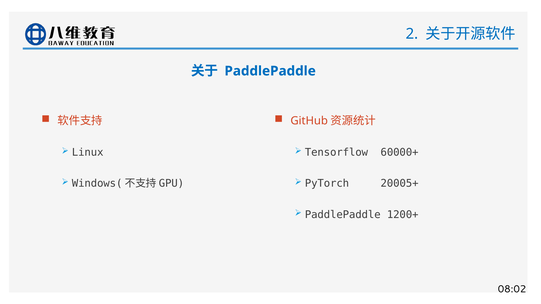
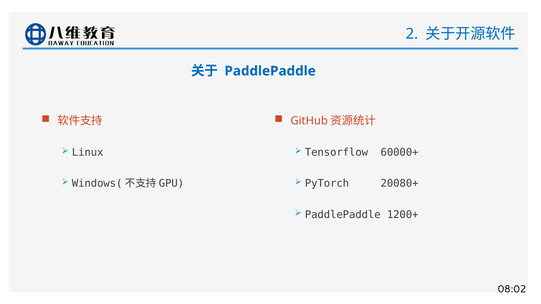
20005+: 20005+ -> 20080+
